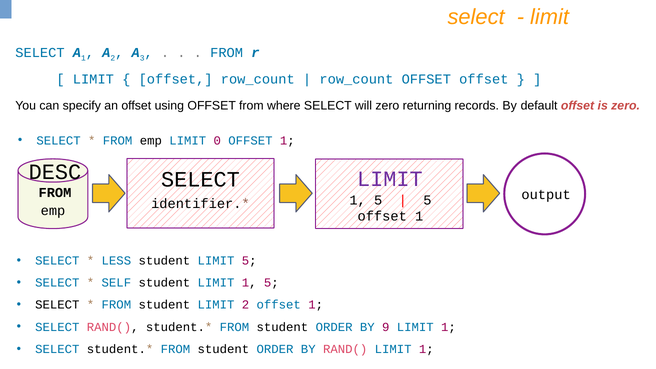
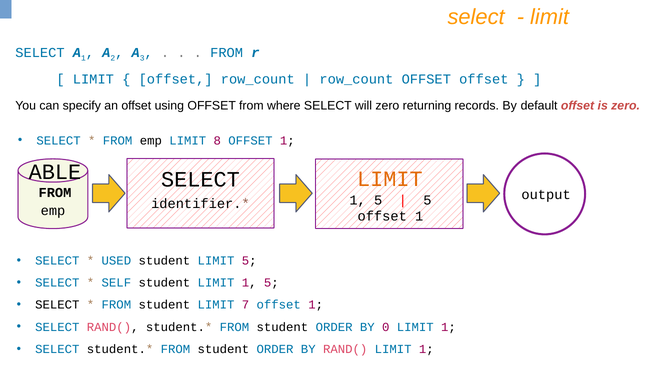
0: 0 -> 8
DESC: DESC -> ABLE
LIMIT at (390, 179) colour: purple -> orange
LESS: LESS -> USED
LIMIT 2: 2 -> 7
9: 9 -> 0
